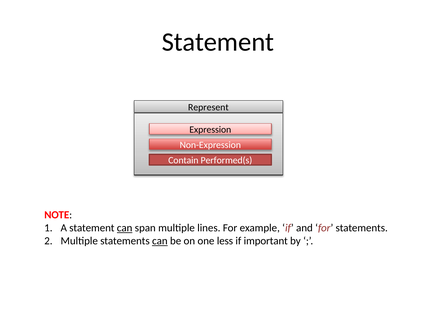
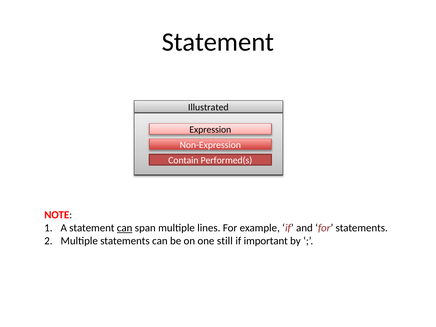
Represent: Represent -> Illustrated
can at (160, 241) underline: present -> none
less: less -> still
